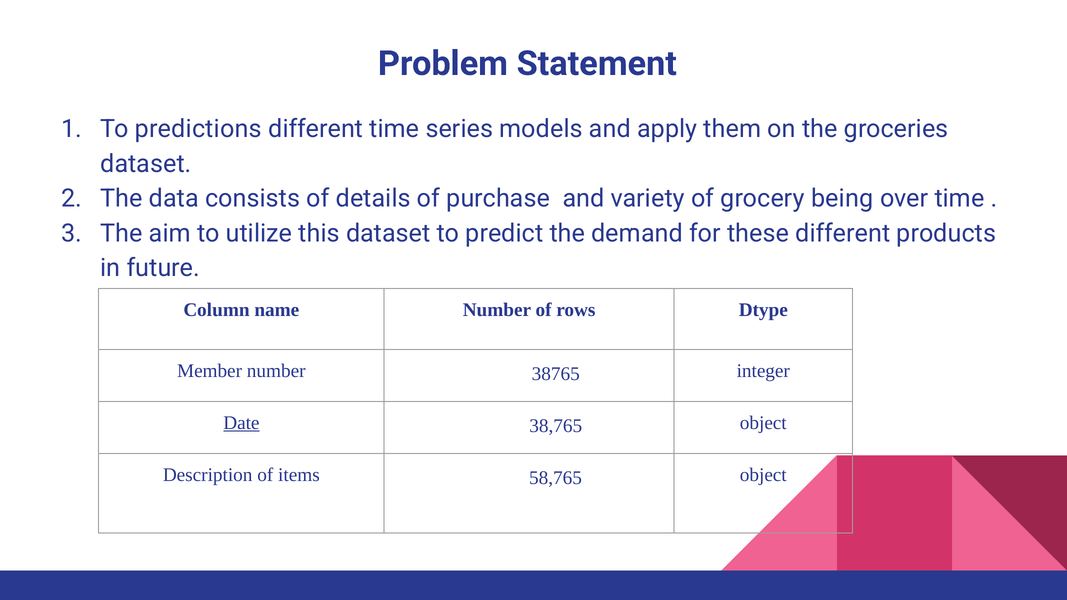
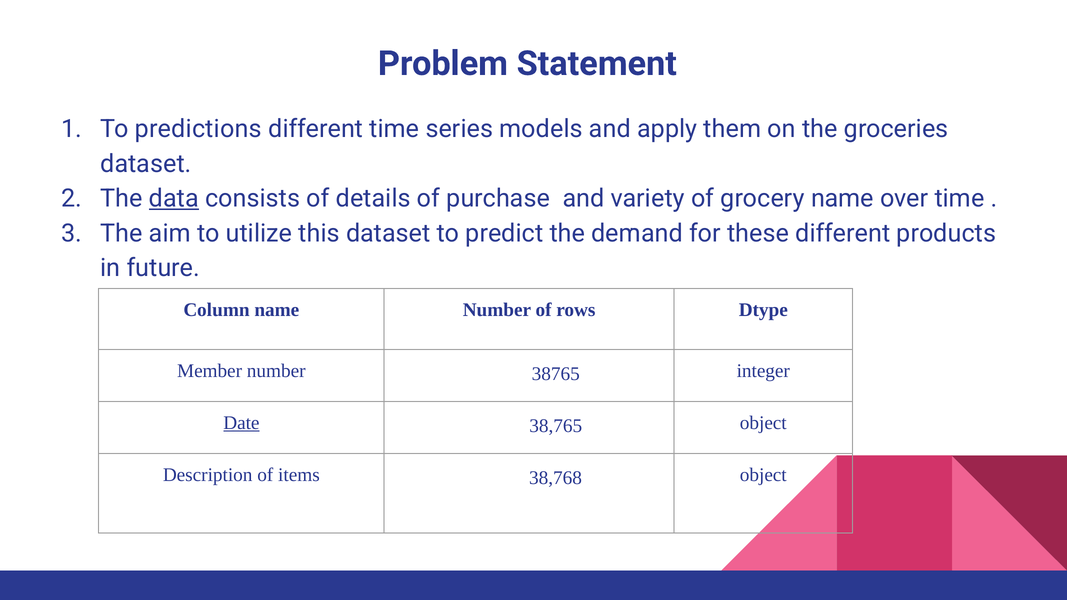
data underline: none -> present
grocery being: being -> name
58,765: 58,765 -> 38,768
